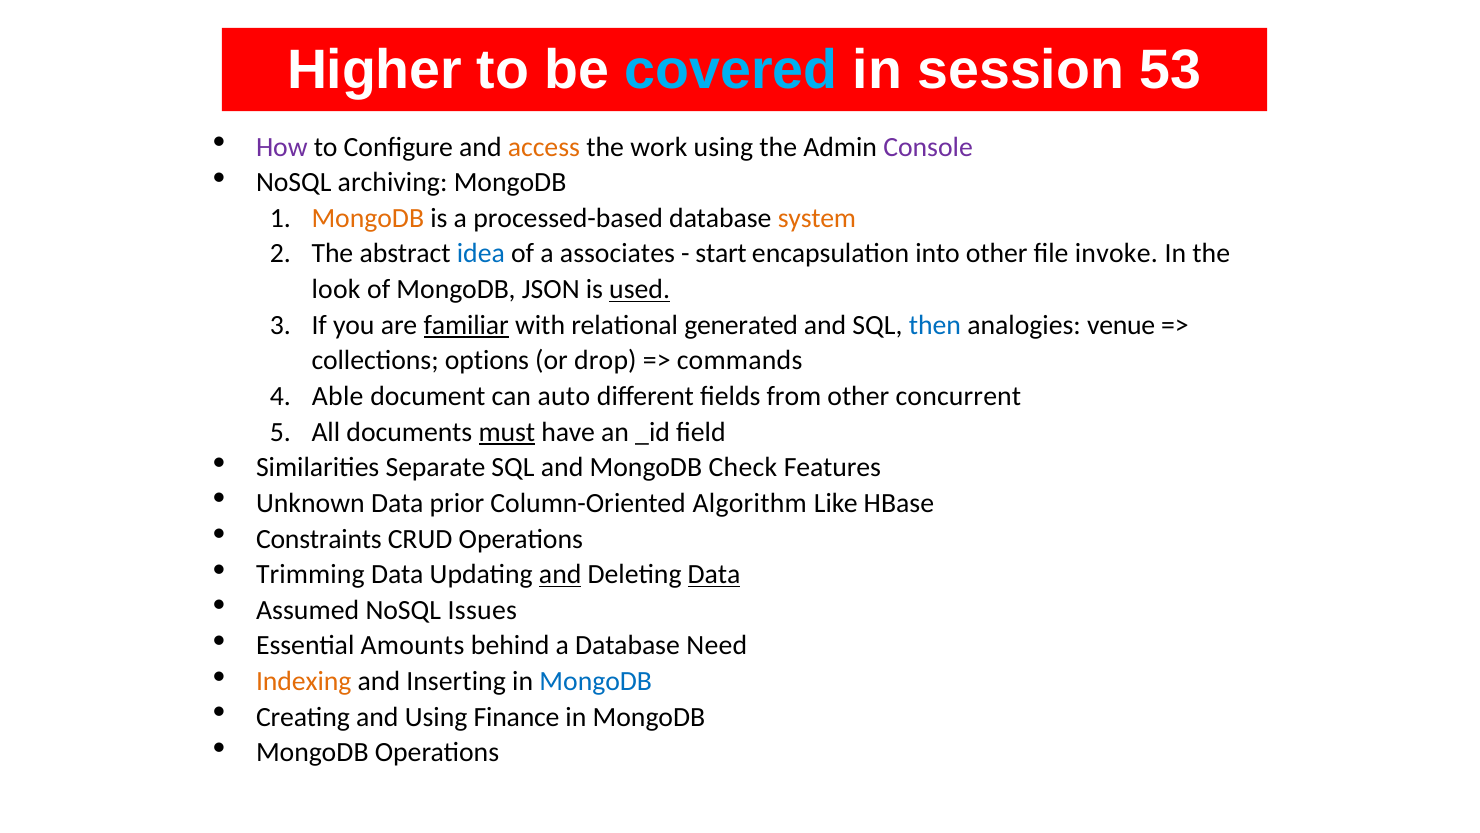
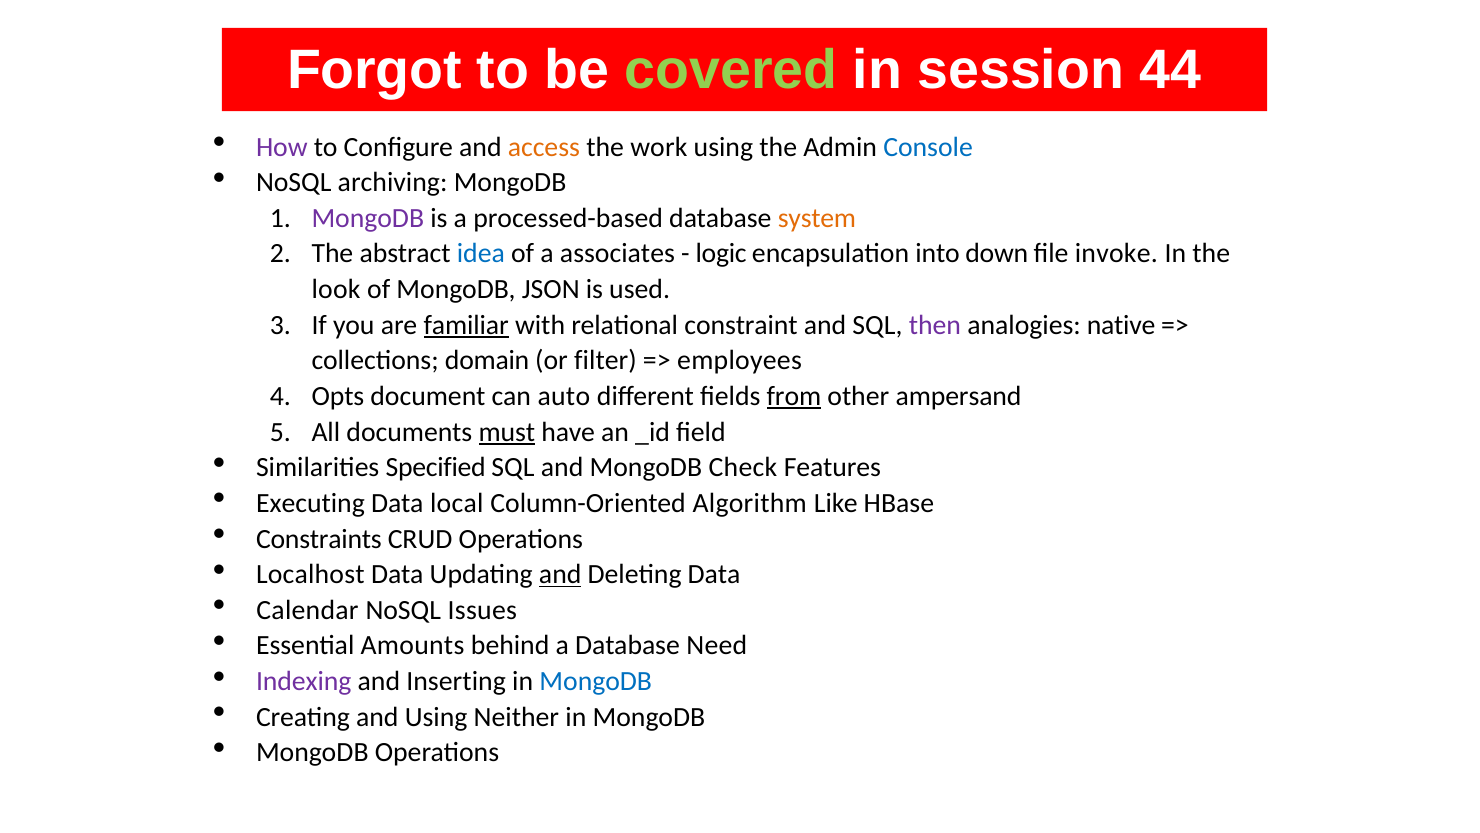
Higher: Higher -> Forgot
covered colour: light blue -> light green
53: 53 -> 44
Console colour: purple -> blue
MongoDB at (368, 218) colour: orange -> purple
start: start -> logic
into other: other -> down
used underline: present -> none
generated: generated -> constraint
then colour: blue -> purple
venue: venue -> native
options: options -> domain
drop: drop -> filter
commands: commands -> employees
Able: Able -> Opts
from underline: none -> present
concurrent: concurrent -> ampersand
Separate: Separate -> Specified
Unknown: Unknown -> Executing
prior: prior -> local
Trimming: Trimming -> Localhost
Data at (714, 574) underline: present -> none
Assumed: Assumed -> Calendar
Indexing colour: orange -> purple
Finance: Finance -> Neither
